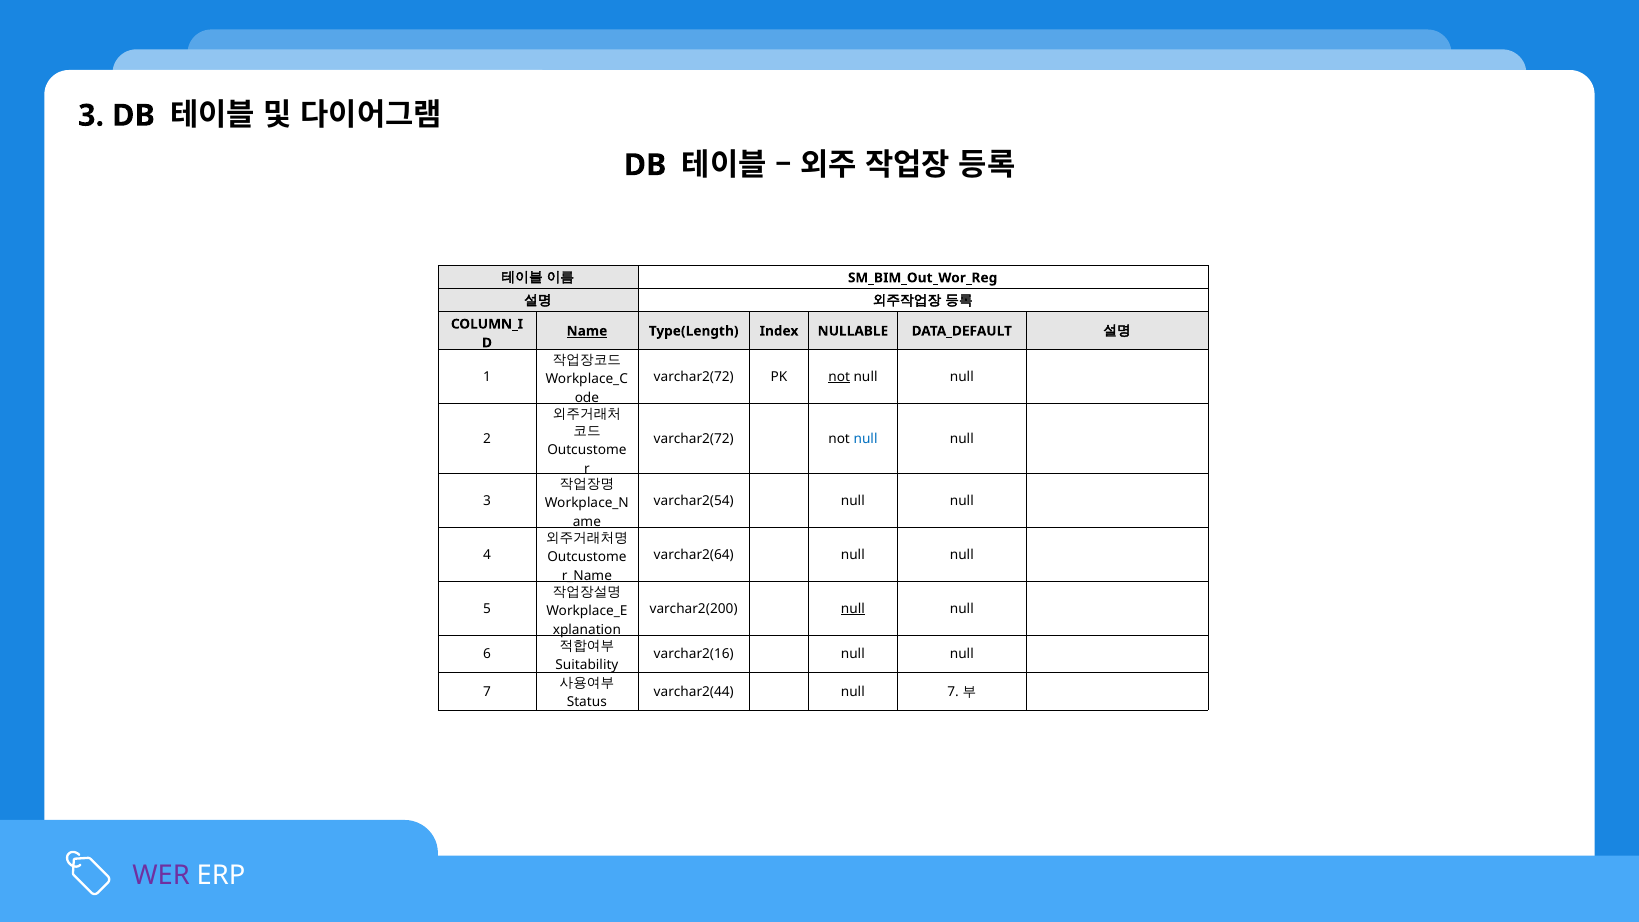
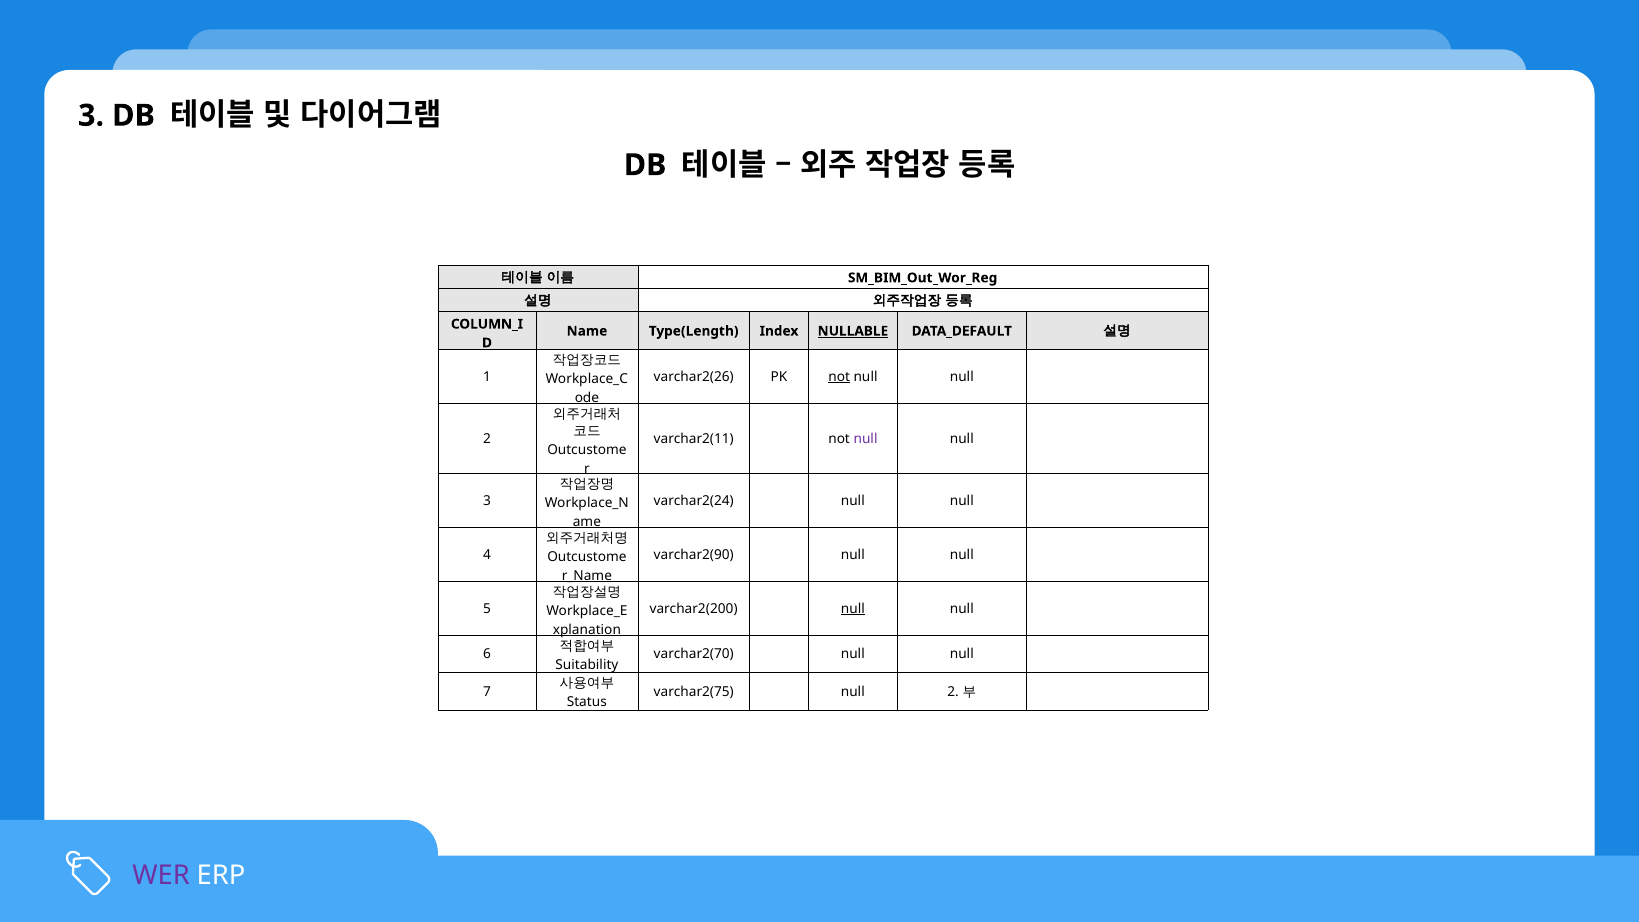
Name underline: present -> none
NULLABLE underline: none -> present
varchar2(72 at (694, 377): varchar2(72 -> varchar2(26
varchar2(72 at (694, 439): varchar2(72 -> varchar2(11
null at (866, 439) colour: blue -> purple
varchar2(54: varchar2(54 -> varchar2(24
varchar2(64: varchar2(64 -> varchar2(90
varchar2(16: varchar2(16 -> varchar2(70
varchar2(44: varchar2(44 -> varchar2(75
7 at (953, 692): 7 -> 2
